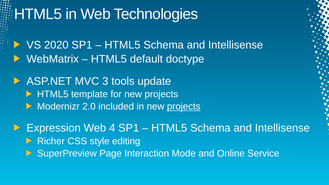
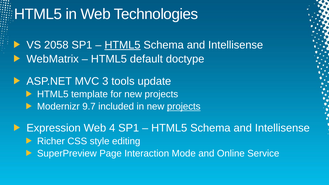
2020: 2020 -> 2058
HTML5 at (122, 45) underline: none -> present
2.0: 2.0 -> 9.7
